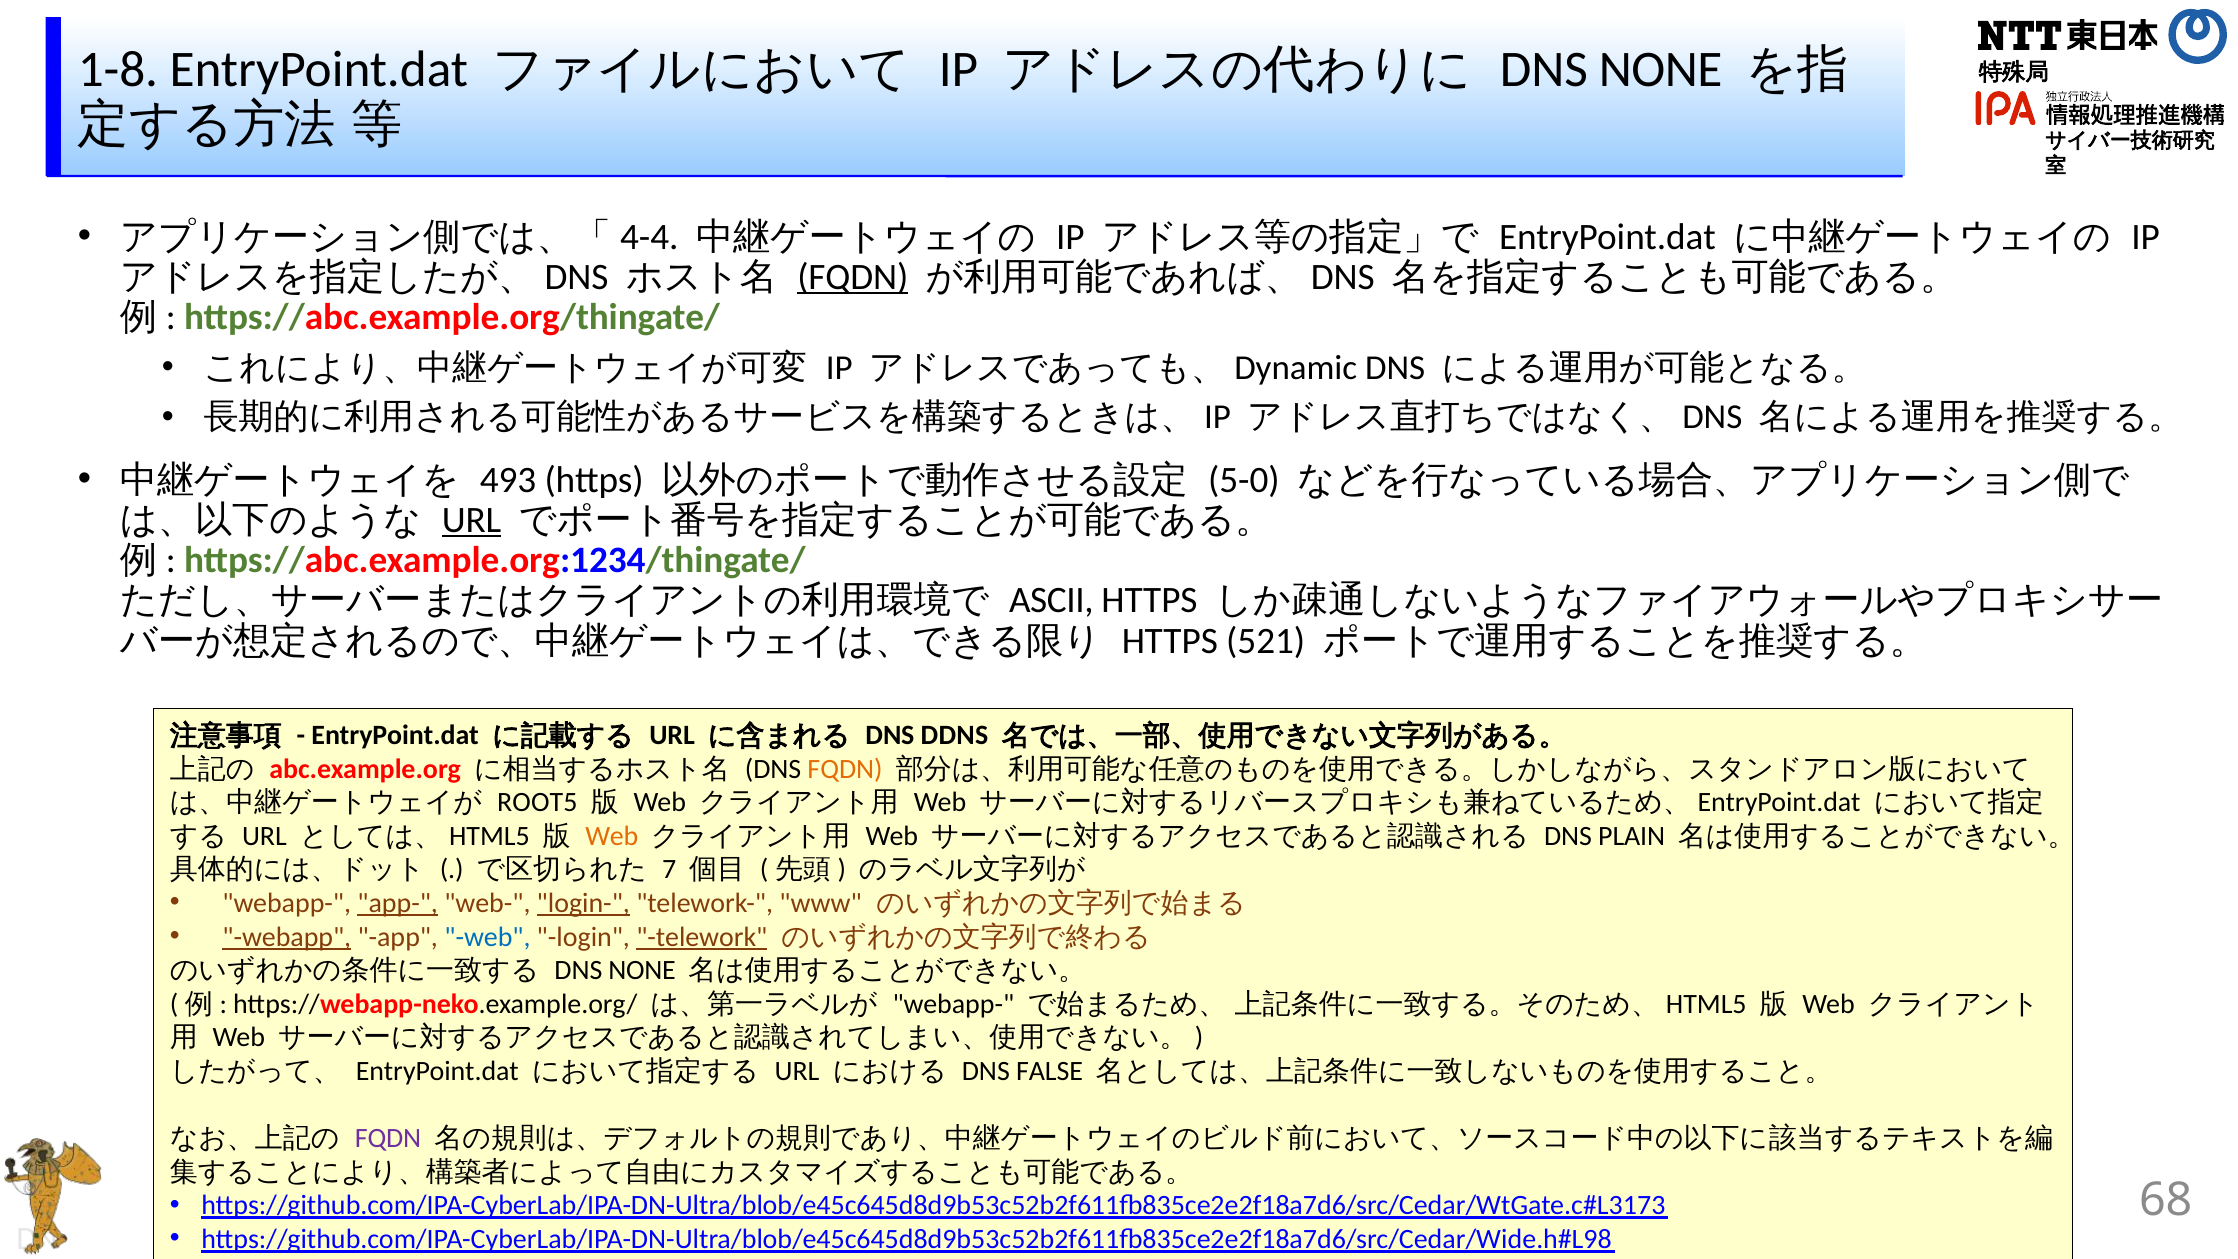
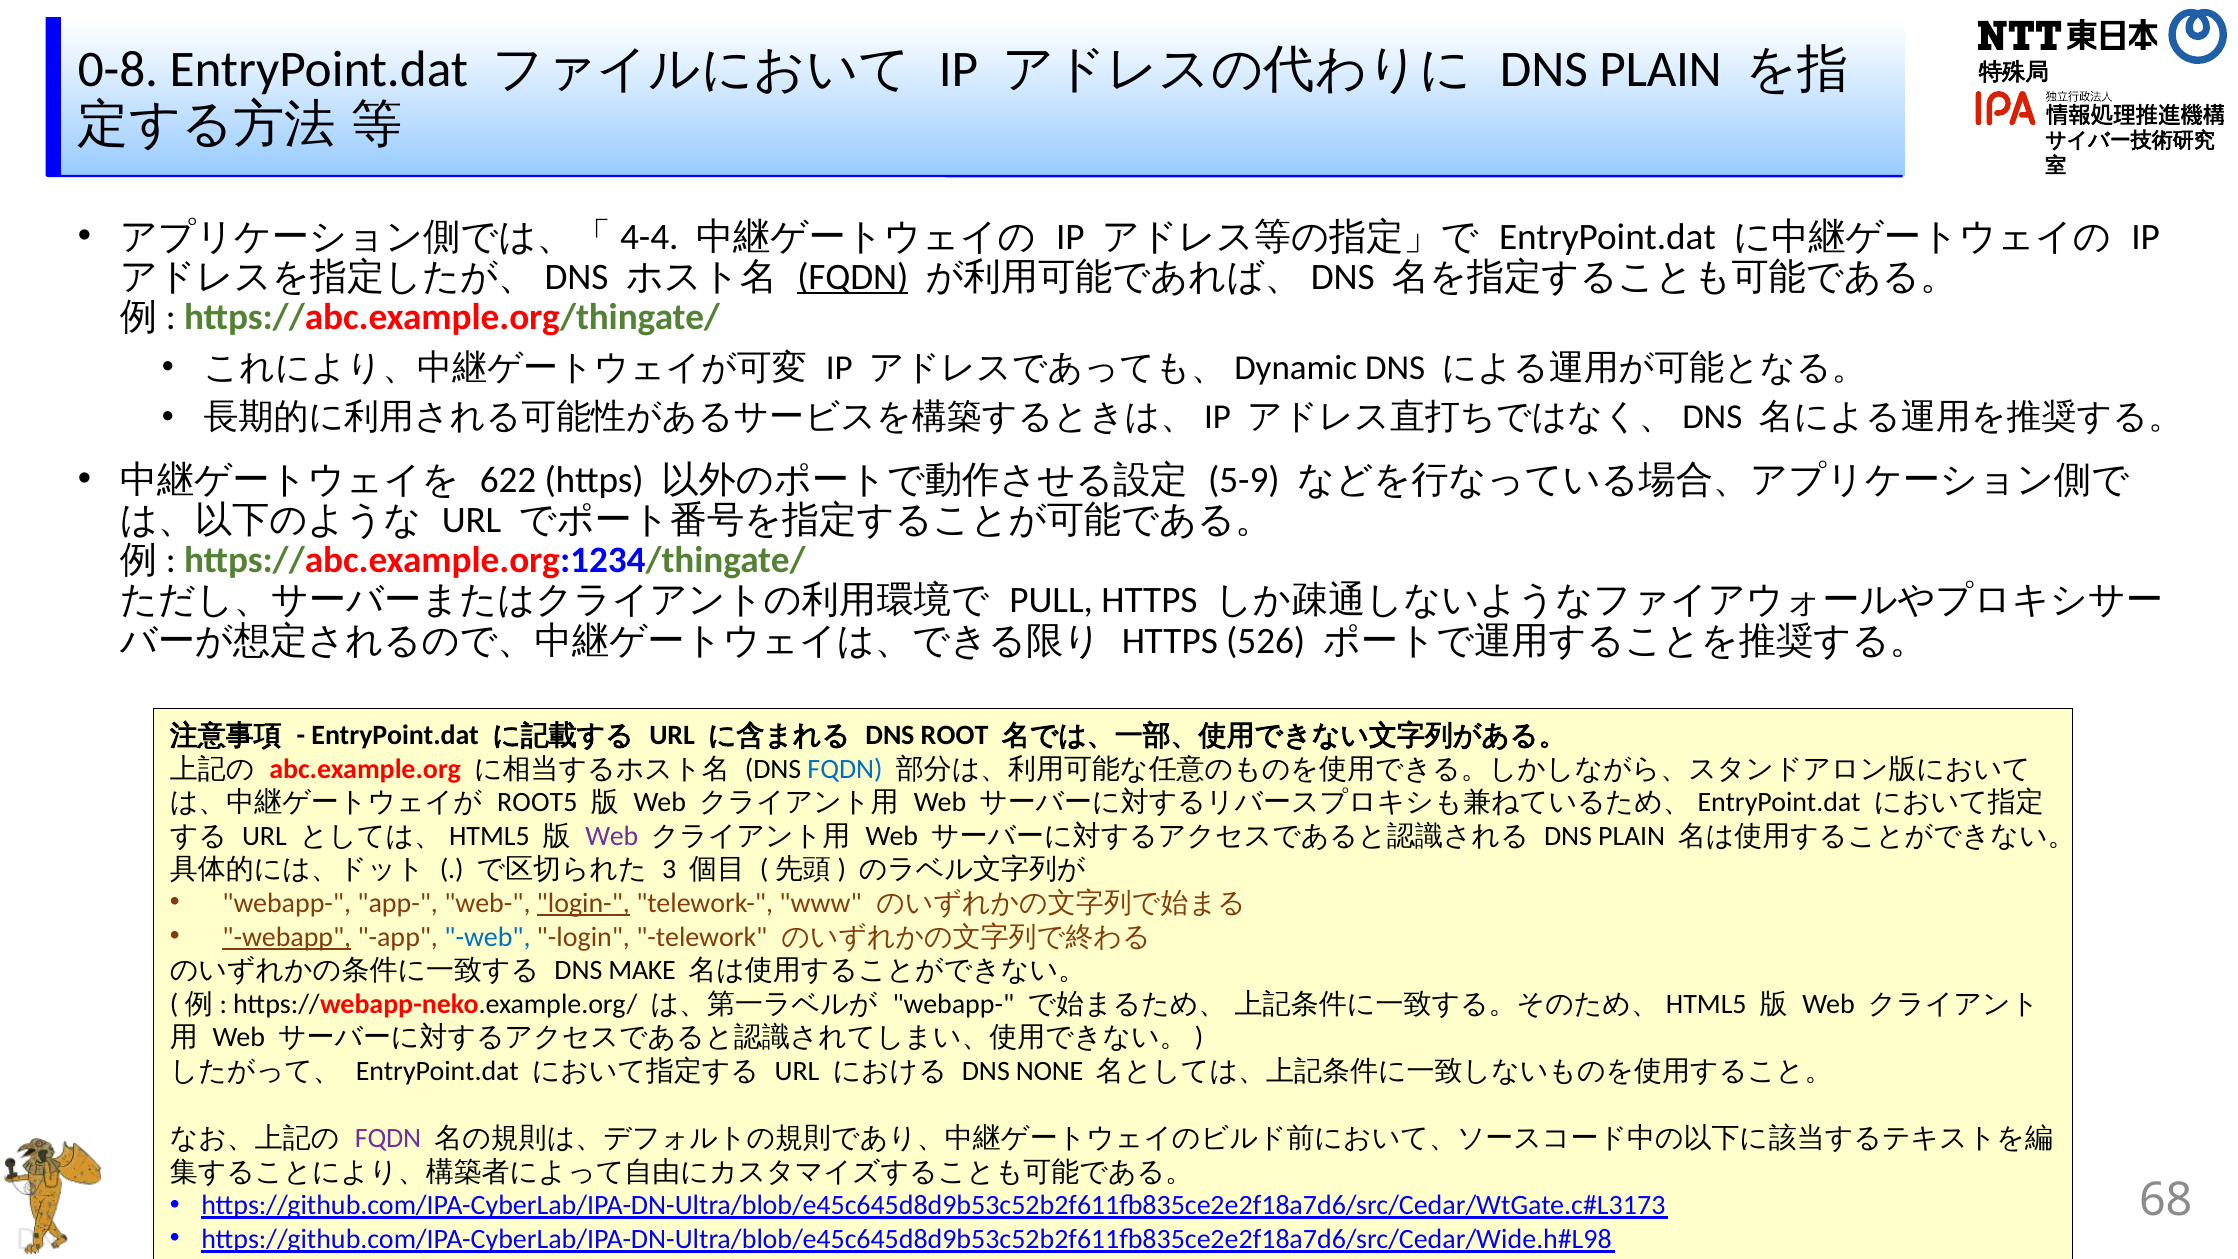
1-8: 1-8 -> 0-8
NONE at (1661, 70): NONE -> PLAIN
493: 493 -> 622
5-0: 5-0 -> 5-9
URL at (472, 520) underline: present -> none
ASCII: ASCII -> PULL
521: 521 -> 526
DDNS: DDNS -> ROOT
FQDN at (845, 769) colour: orange -> blue
Web at (612, 836) colour: orange -> purple
7: 7 -> 3
app- underline: present -> none
telework underline: present -> none
NONE at (642, 970): NONE -> MAKE
FALSE: FALSE -> NONE
